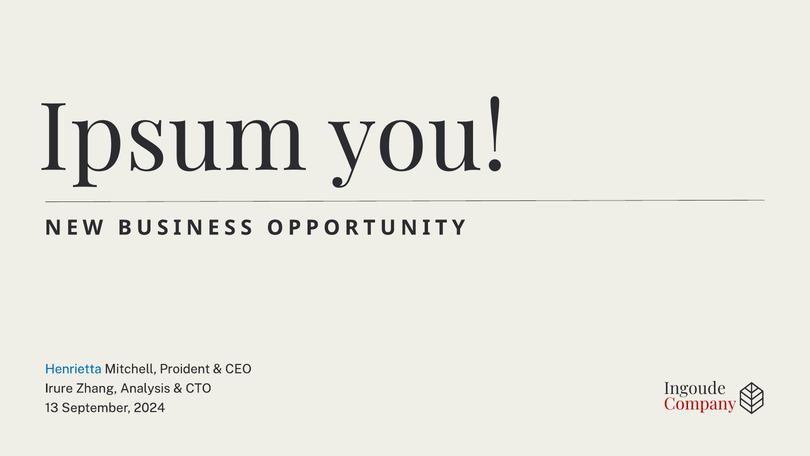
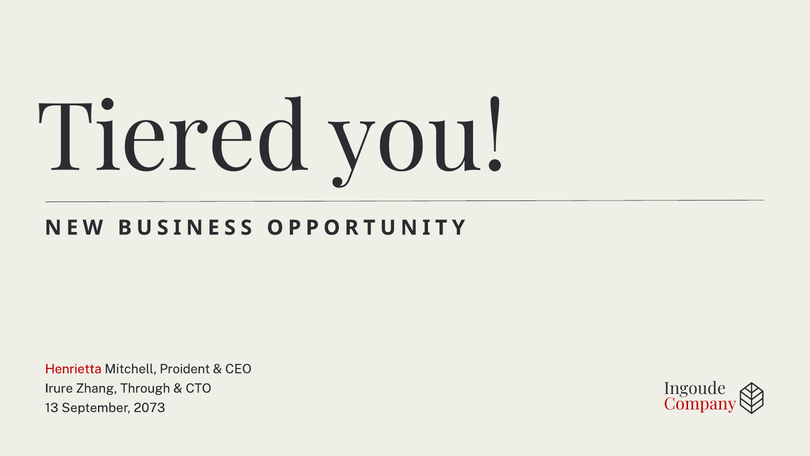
Ipsum: Ipsum -> Tiered
Henrietta colour: blue -> red
Analysis: Analysis -> Through
2024: 2024 -> 2073
